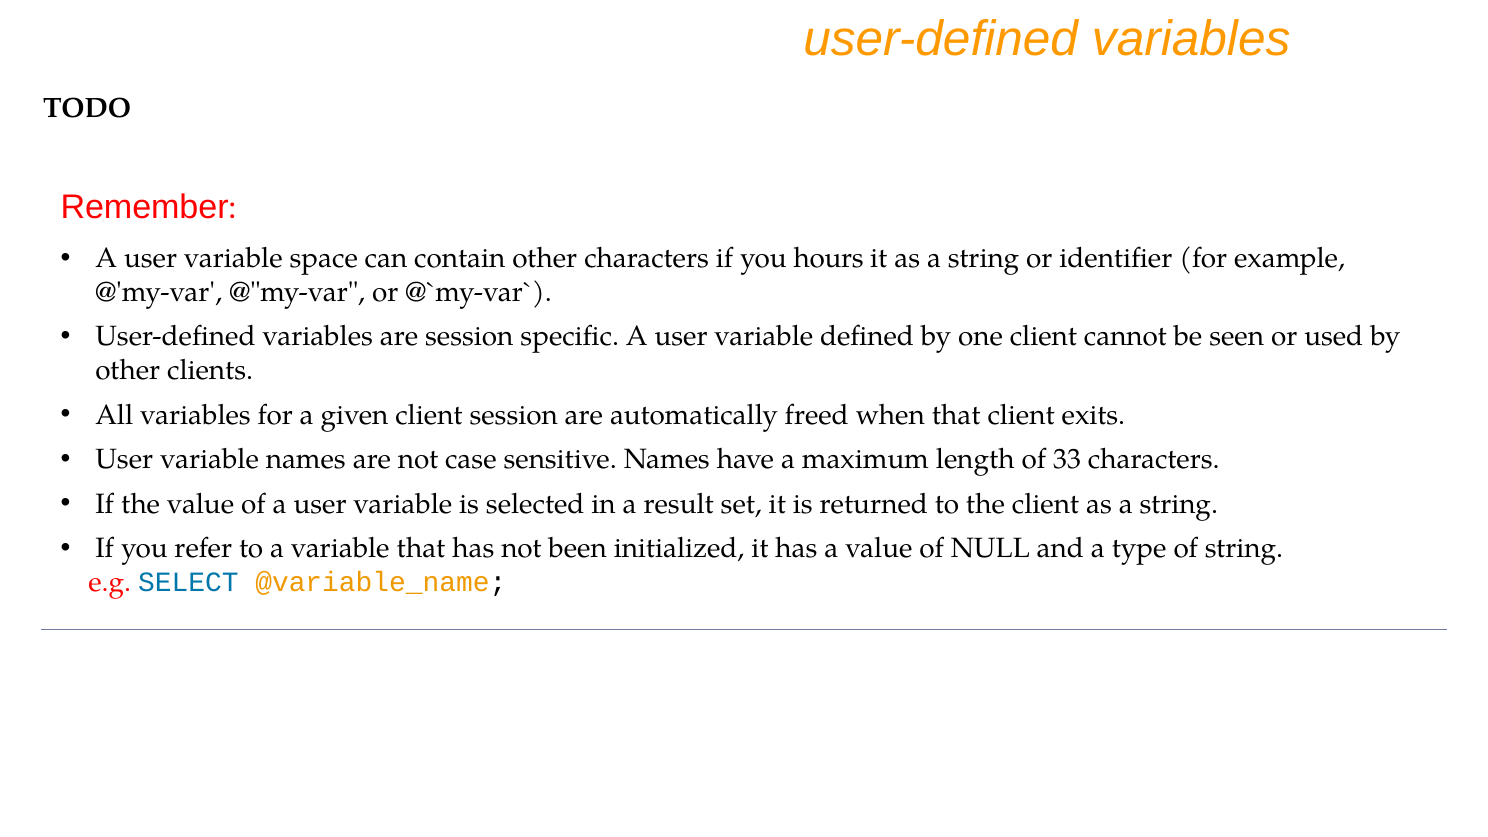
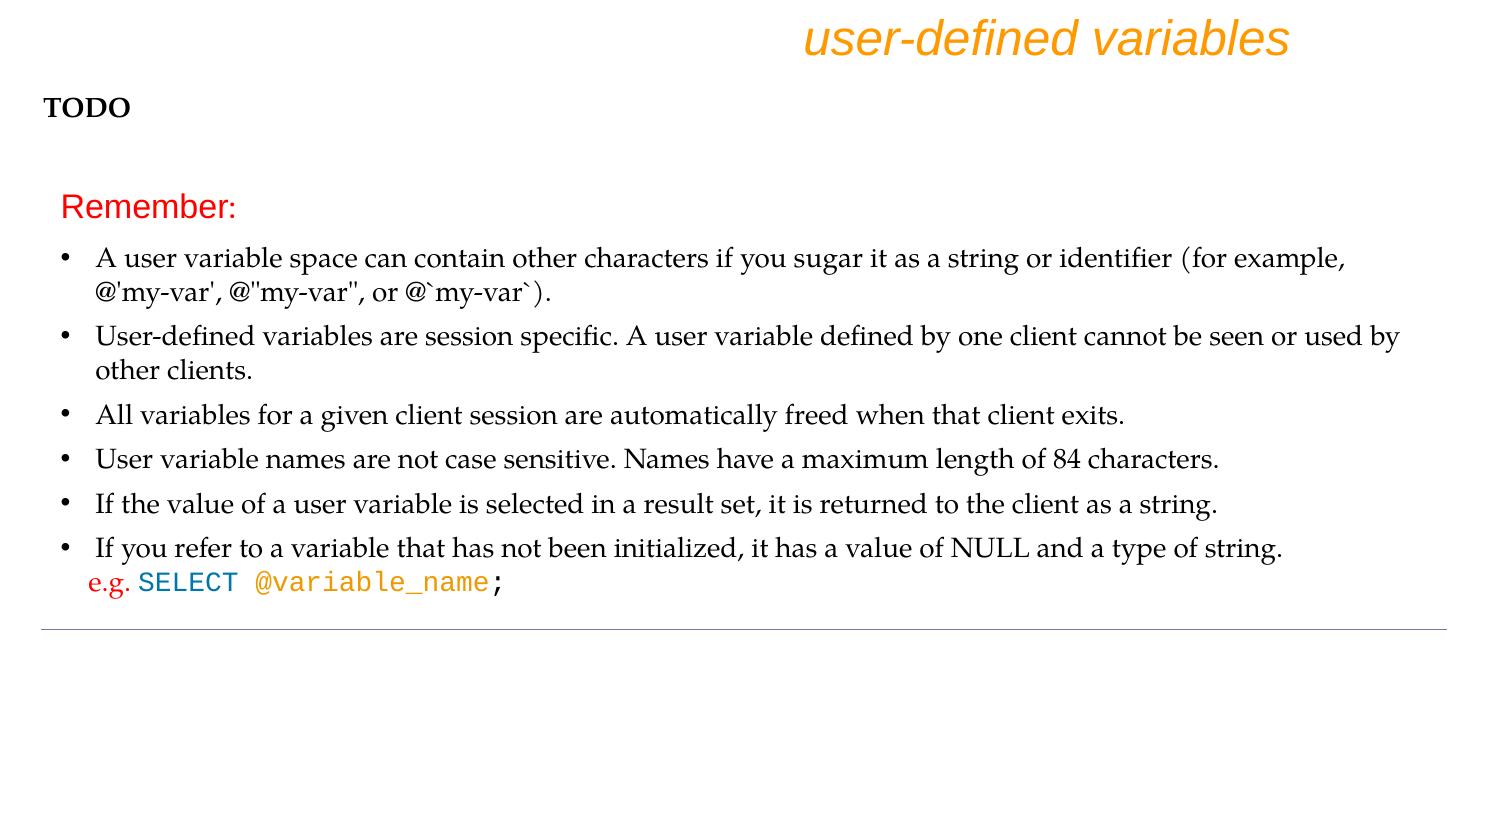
hours: hours -> sugar
33: 33 -> 84
